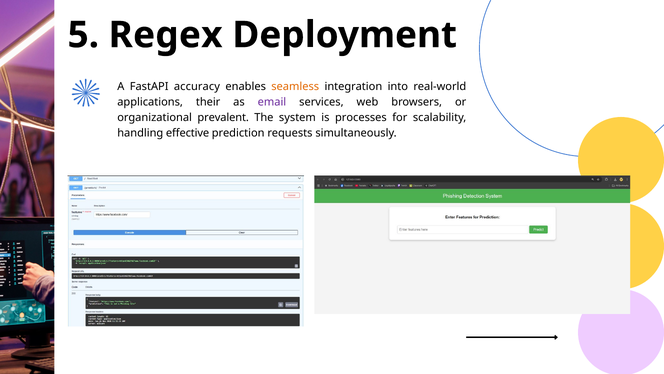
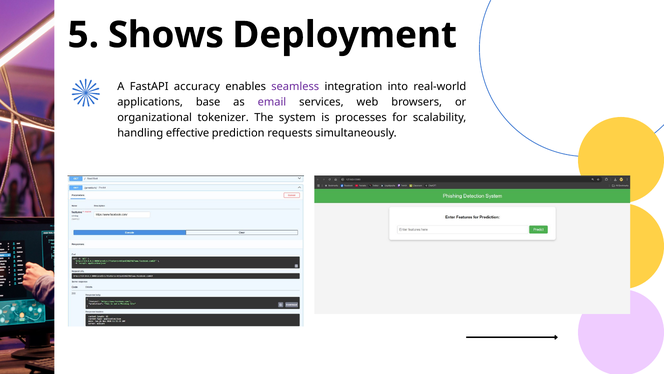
Regex: Regex -> Shows
seamless colour: orange -> purple
their: their -> base
prevalent: prevalent -> tokenizer
